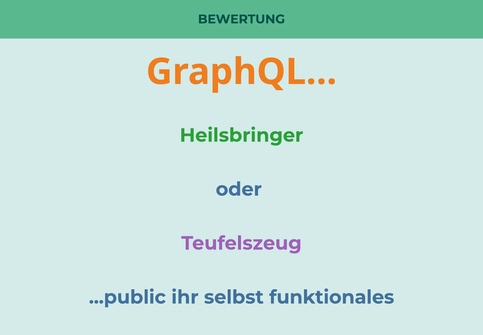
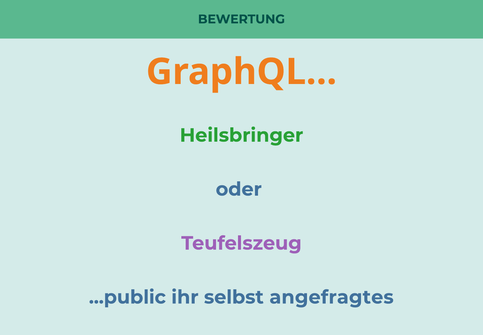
funktionales: funktionales -> angefragtes
